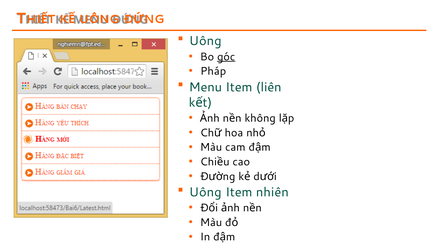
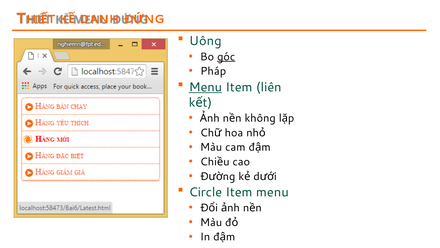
UÔNG at (99, 19): UÔNG -> DANH
Menu at (205, 87) underline: none -> present
Uông at (205, 192): Uông -> Circle
Item nhiên: nhiên -> menu
